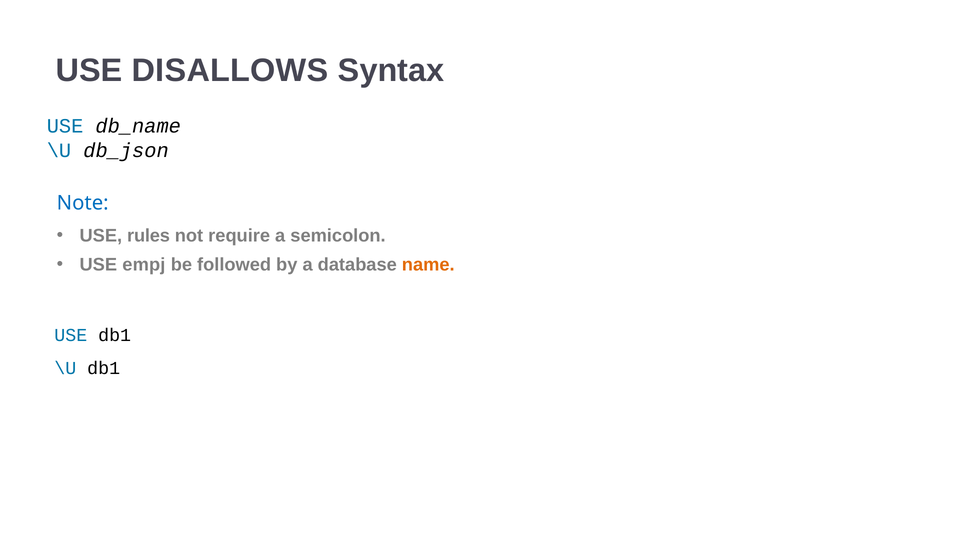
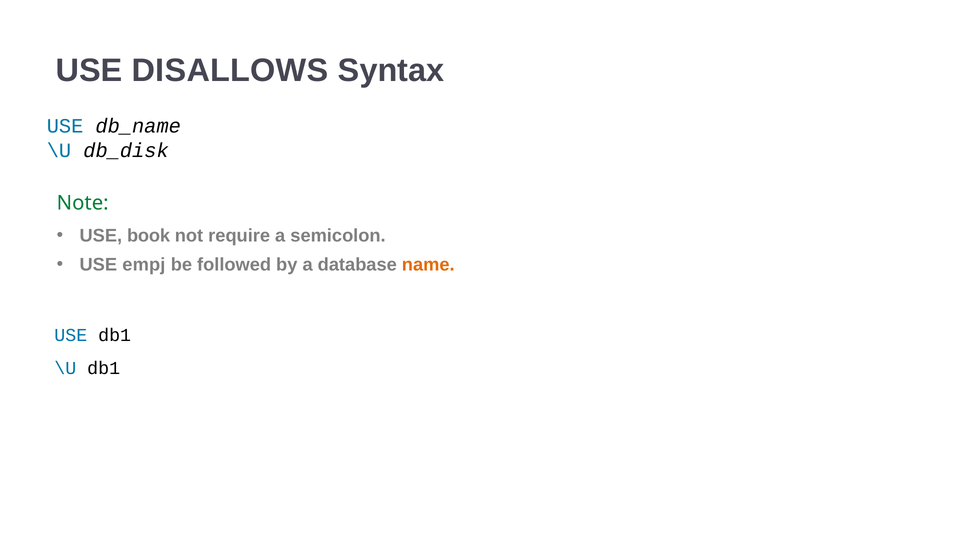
db_json: db_json -> db_disk
Note colour: blue -> green
rules: rules -> book
